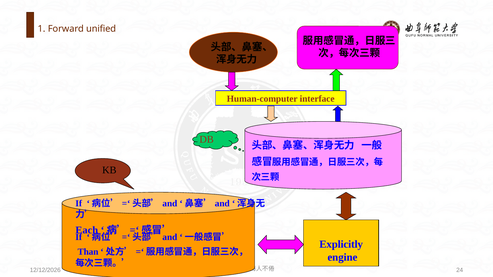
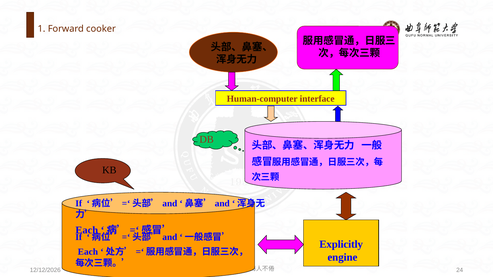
unified: unified -> cooker
Than at (88, 252): Than -> Each
